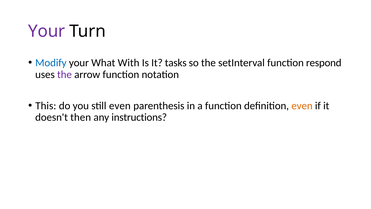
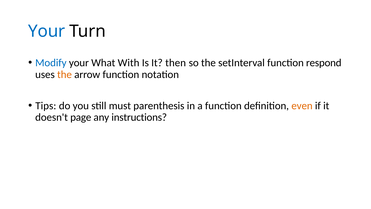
Your at (47, 31) colour: purple -> blue
tasks: tasks -> then
the at (64, 74) colour: purple -> orange
This: This -> Tips
still even: even -> must
then: then -> page
